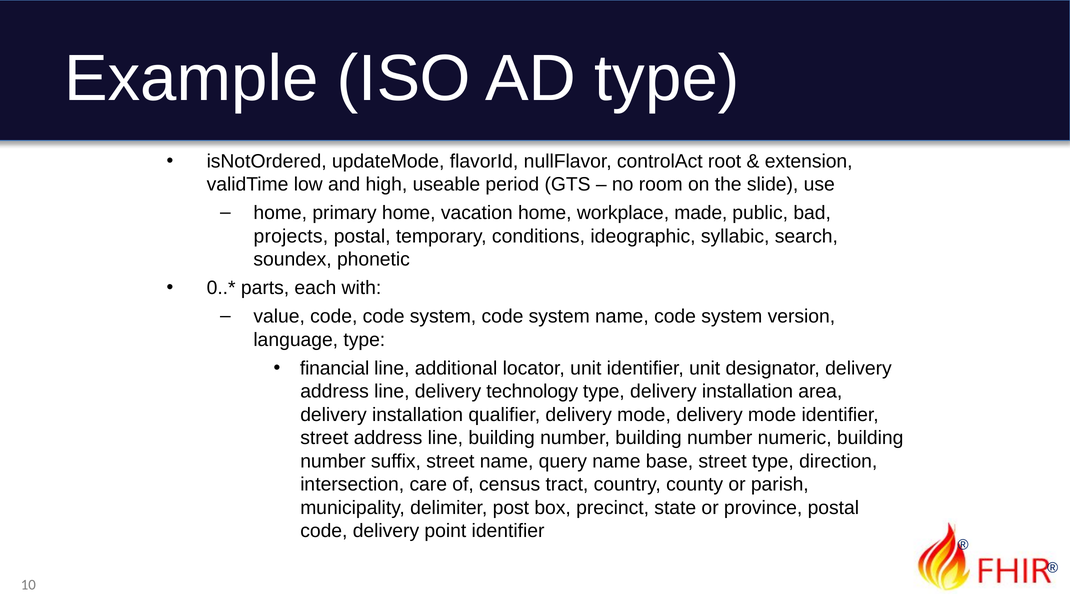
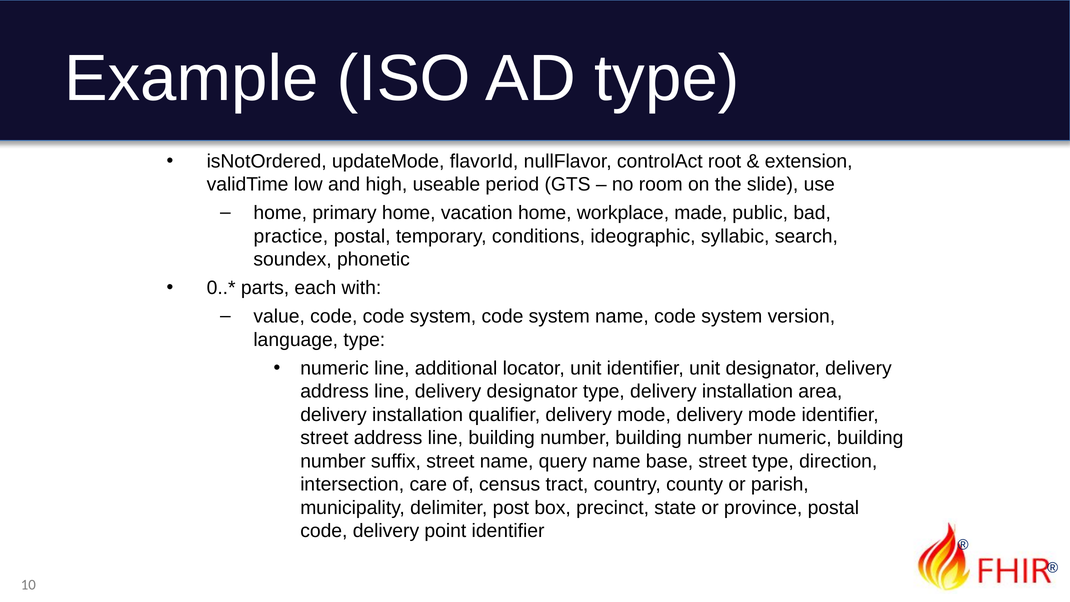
projects: projects -> practice
financial at (335, 368): financial -> numeric
delivery technology: technology -> designator
